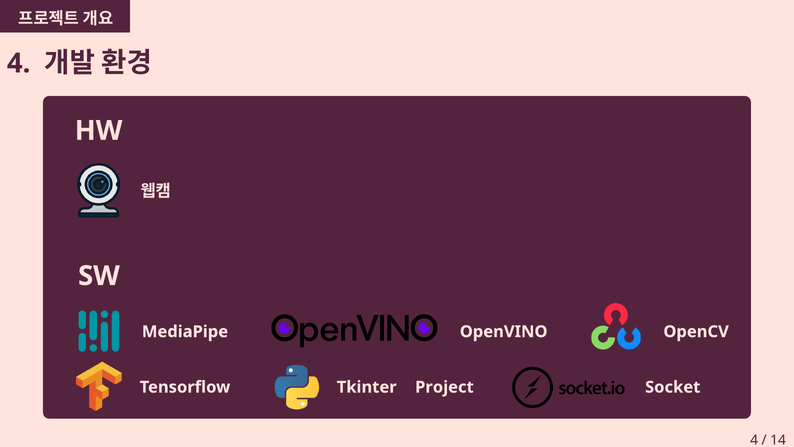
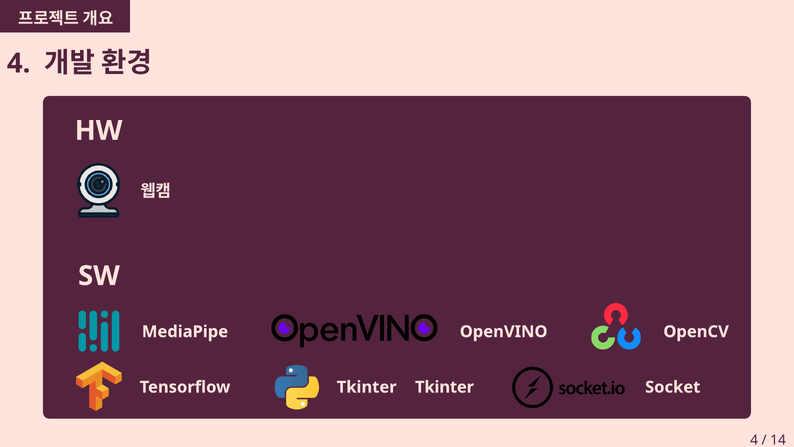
Tkinter Project: Project -> Tkinter
